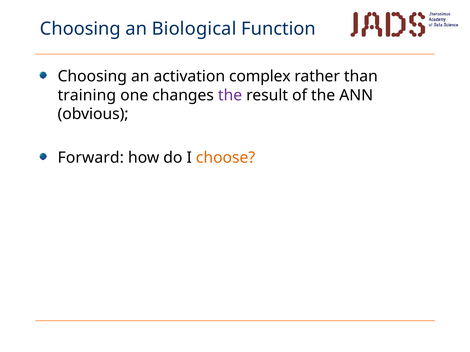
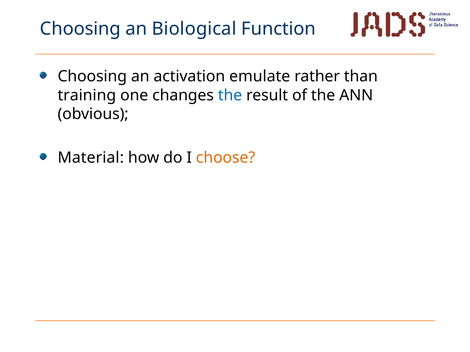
complex: complex -> emulate
the at (230, 95) colour: purple -> blue
Forward: Forward -> Material
